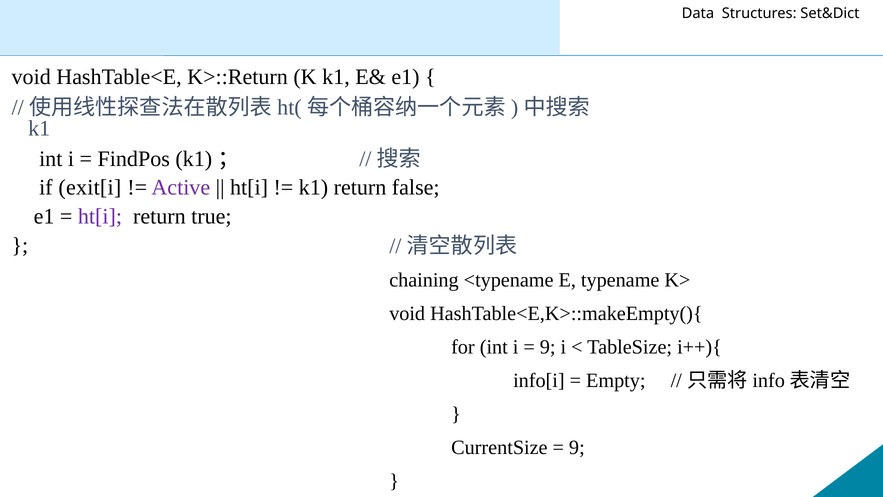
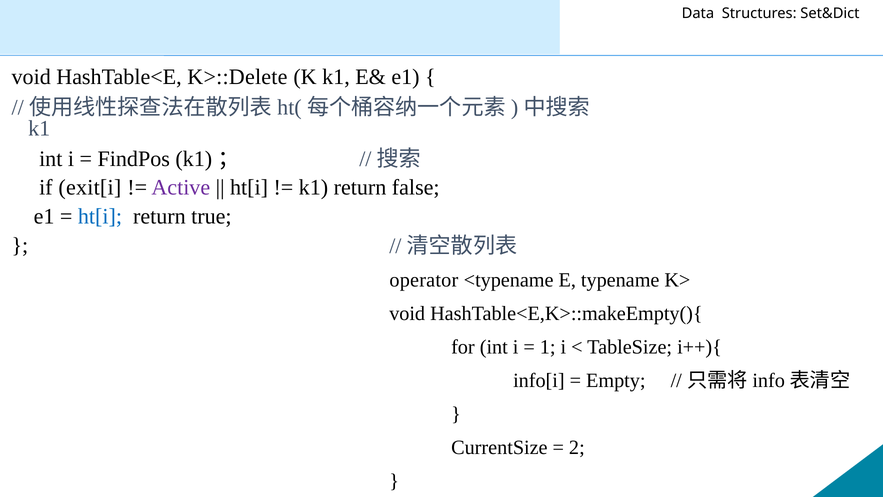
K>::Return: K>::Return -> K>::Delete
ht[i at (100, 216) colour: purple -> blue
chaining: chaining -> operator
9 at (548, 347): 9 -> 1
9 at (577, 447): 9 -> 2
